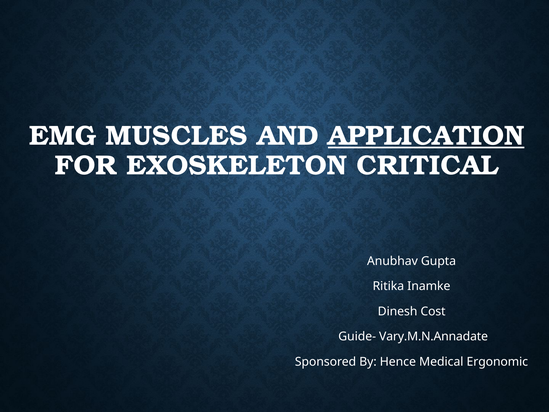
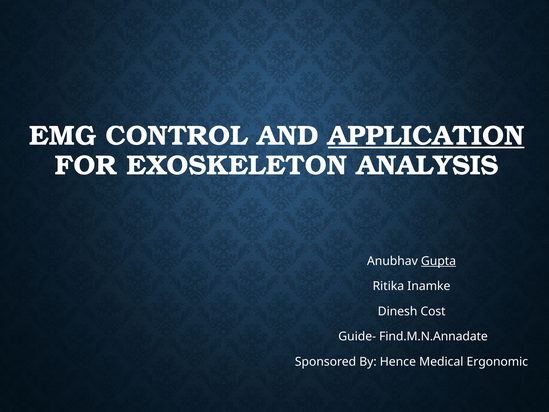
MUSCLES: MUSCLES -> CONTROL
CRITICAL: CRITICAL -> ANALYSIS
Gupta underline: none -> present
Vary.M.N.Annadate: Vary.M.N.Annadate -> Find.M.N.Annadate
